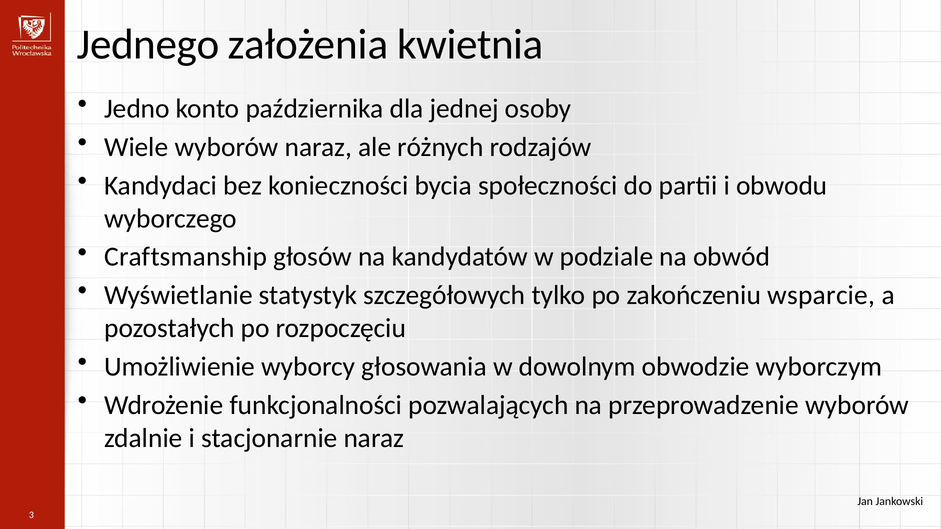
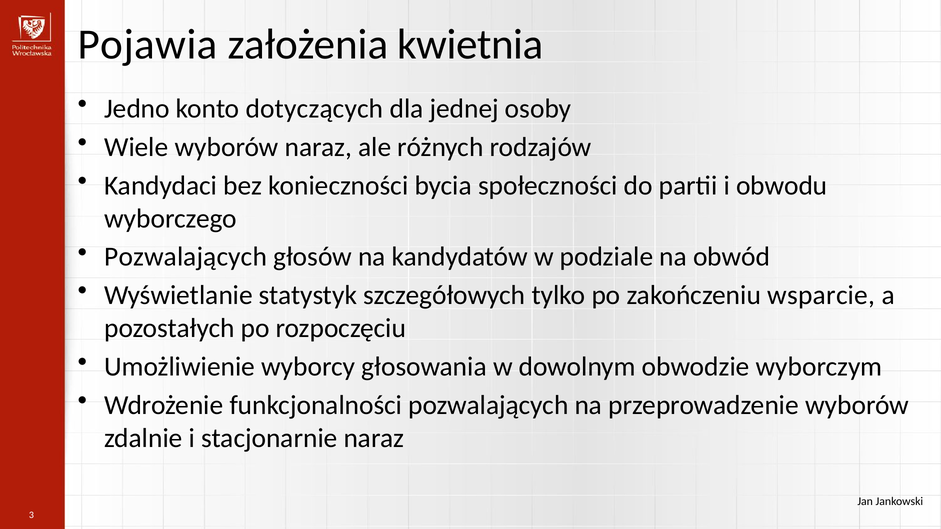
Jednego: Jednego -> Pojawia
października: października -> dotyczących
Craftsmanship at (186, 257): Craftsmanship -> Pozwalających
